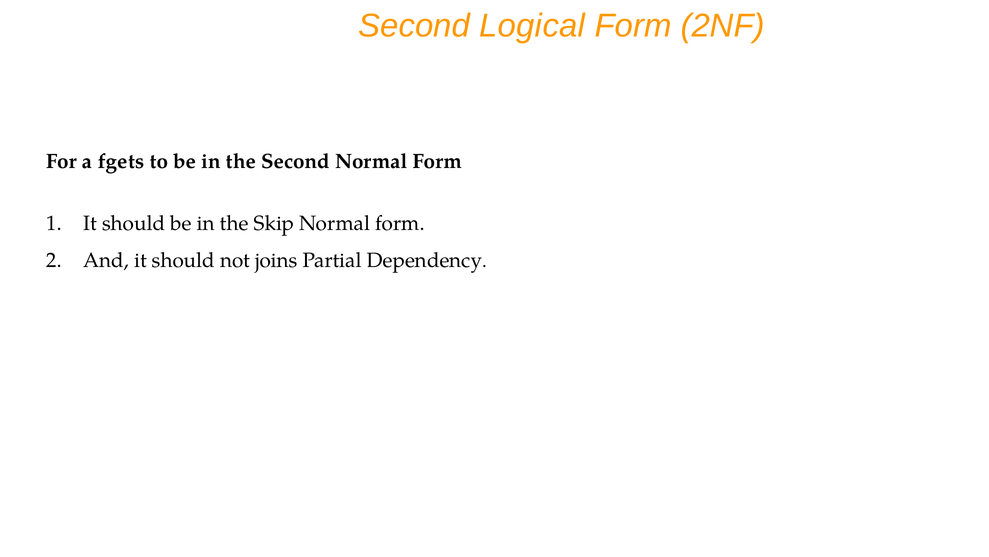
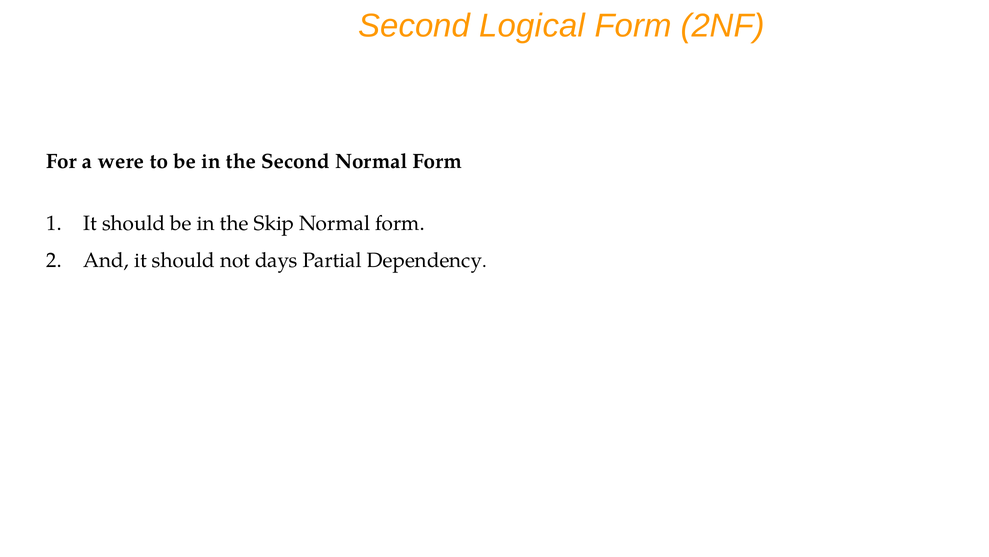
fgets: fgets -> were
joins: joins -> days
